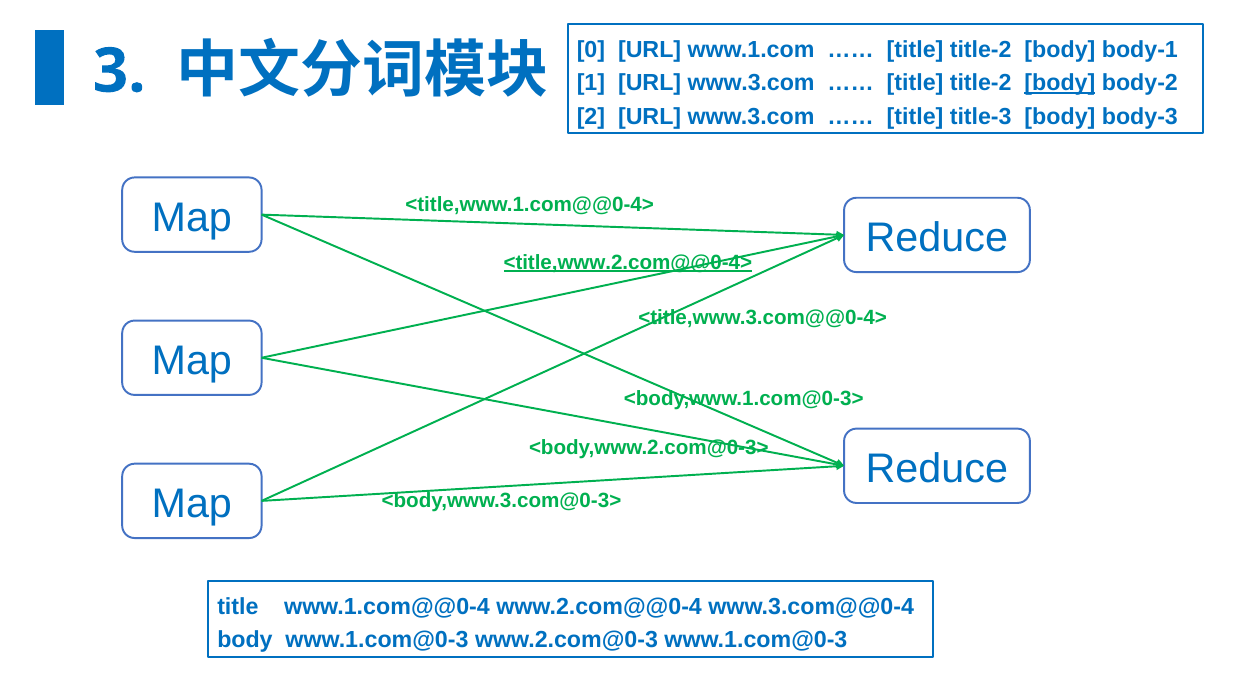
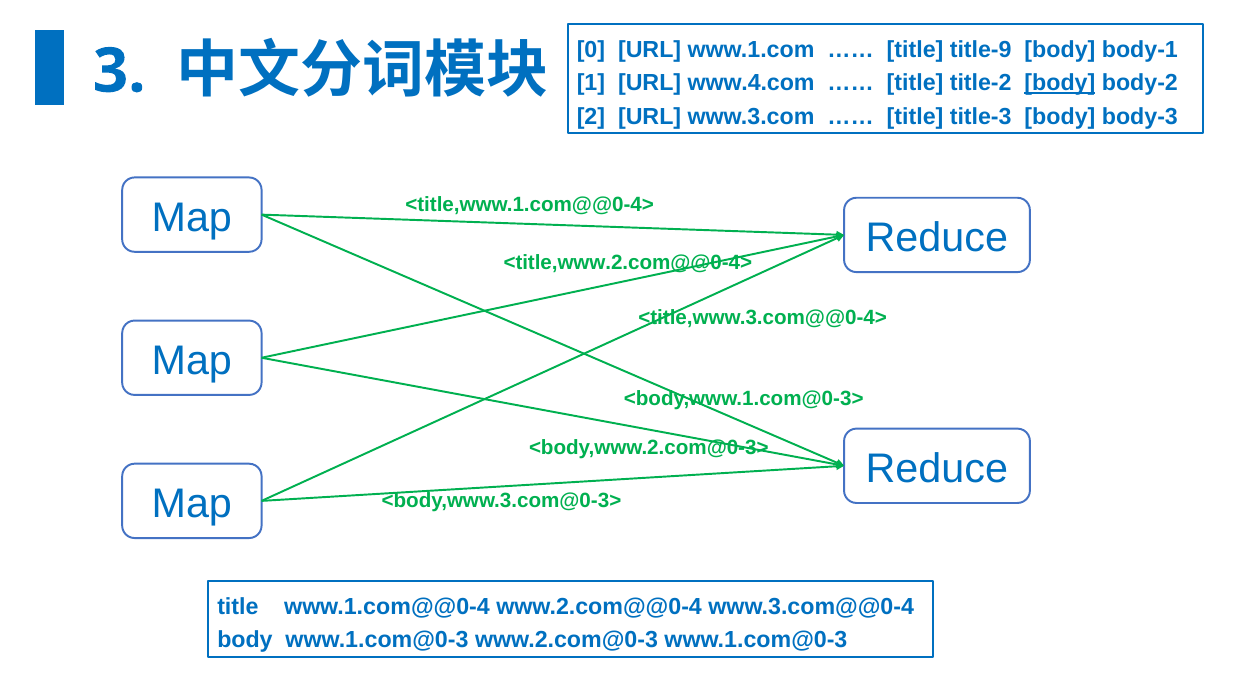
title-2 at (981, 50): title-2 -> title-9
1 URL www.3.com: www.3.com -> www.4.com
<title,www.2.com@@0-4> underline: present -> none
